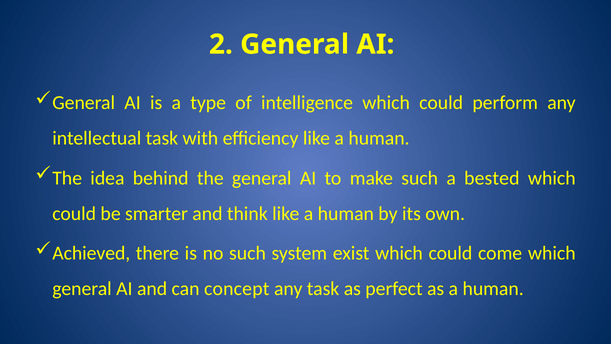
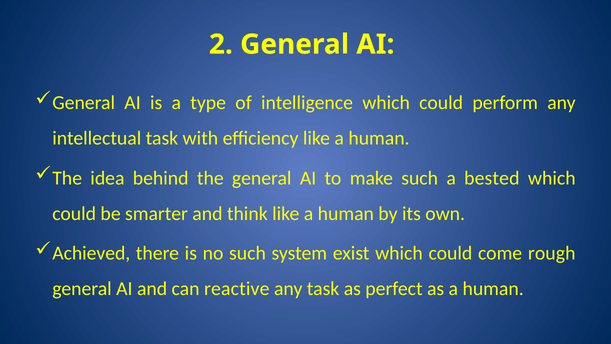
come which: which -> rough
concept: concept -> reactive
